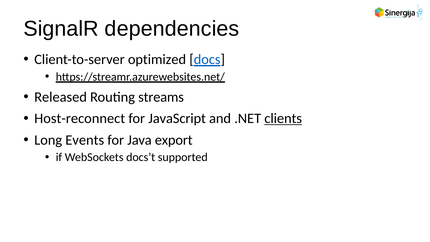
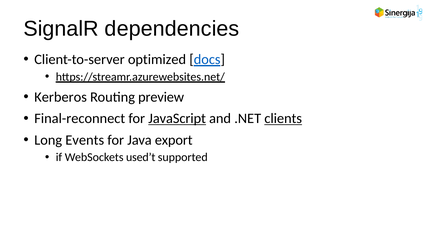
Released: Released -> Kerberos
streams: streams -> preview
Host-reconnect: Host-reconnect -> Final-reconnect
JavaScript underline: none -> present
docs’t: docs’t -> used’t
